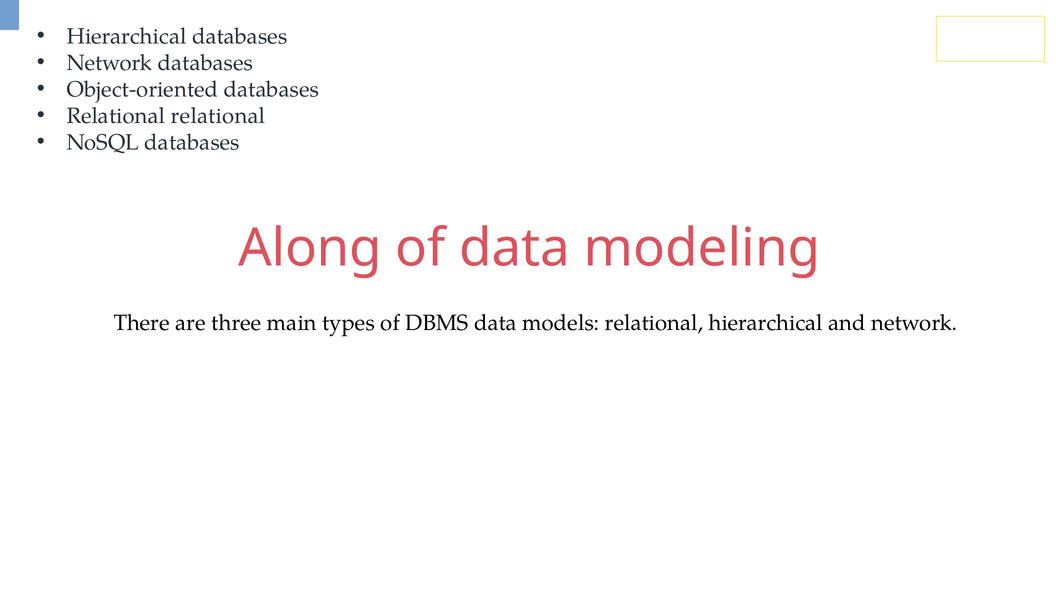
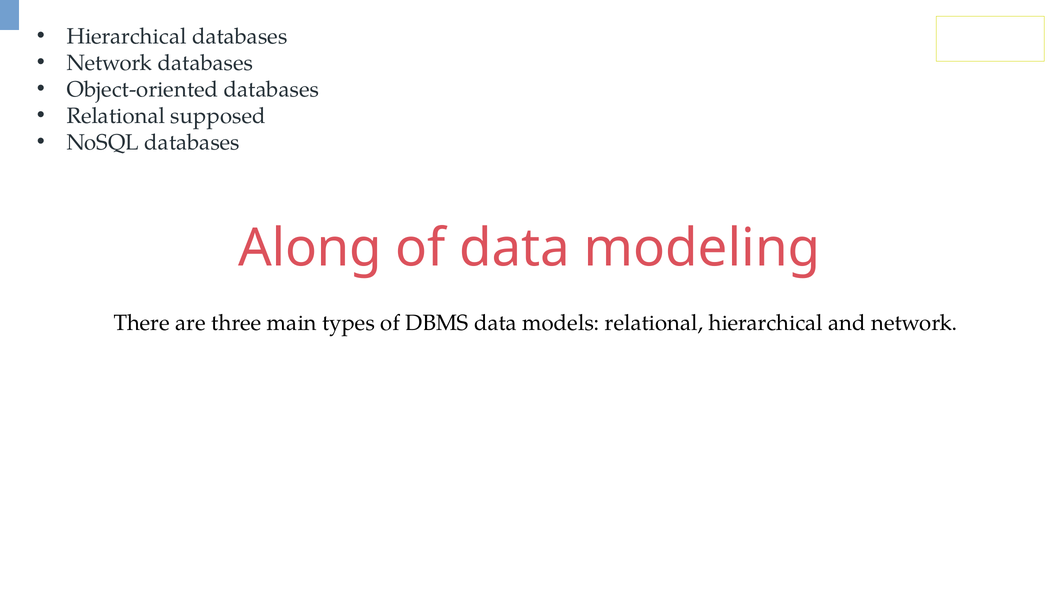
Relational relational: relational -> supposed
